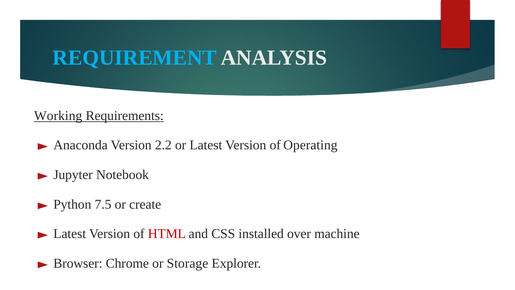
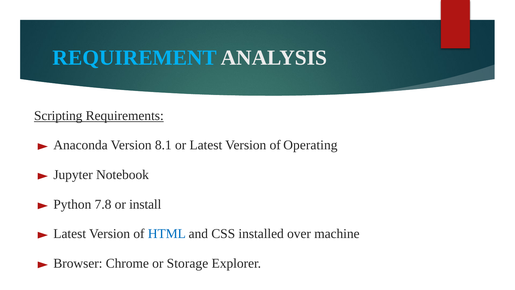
Working: Working -> Scripting
2.2: 2.2 -> 8.1
7.5: 7.5 -> 7.8
create: create -> install
HTML colour: red -> blue
